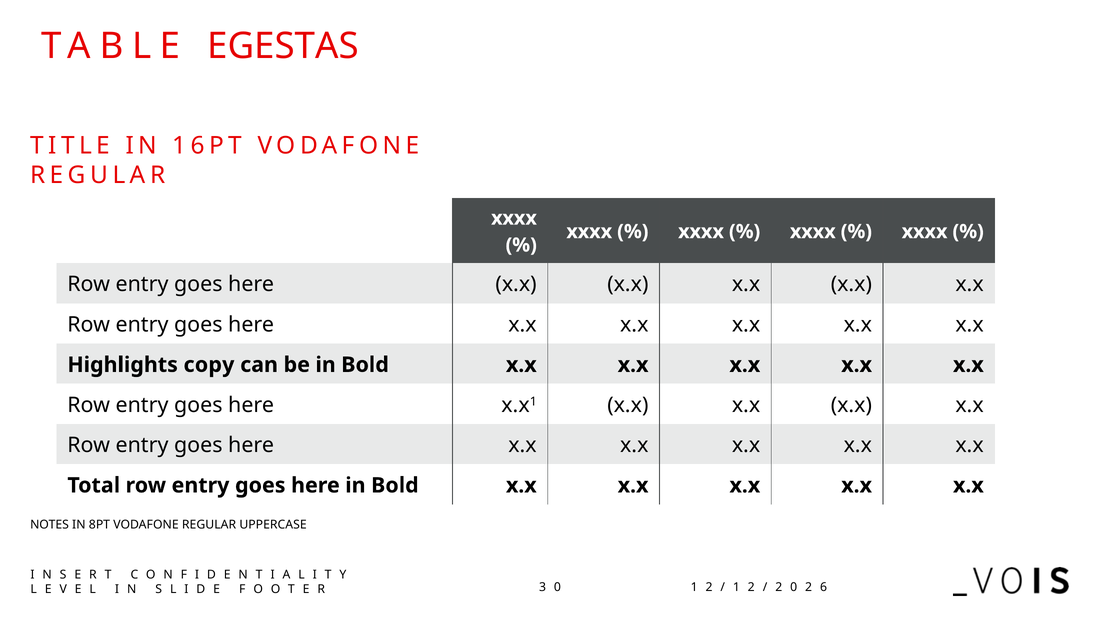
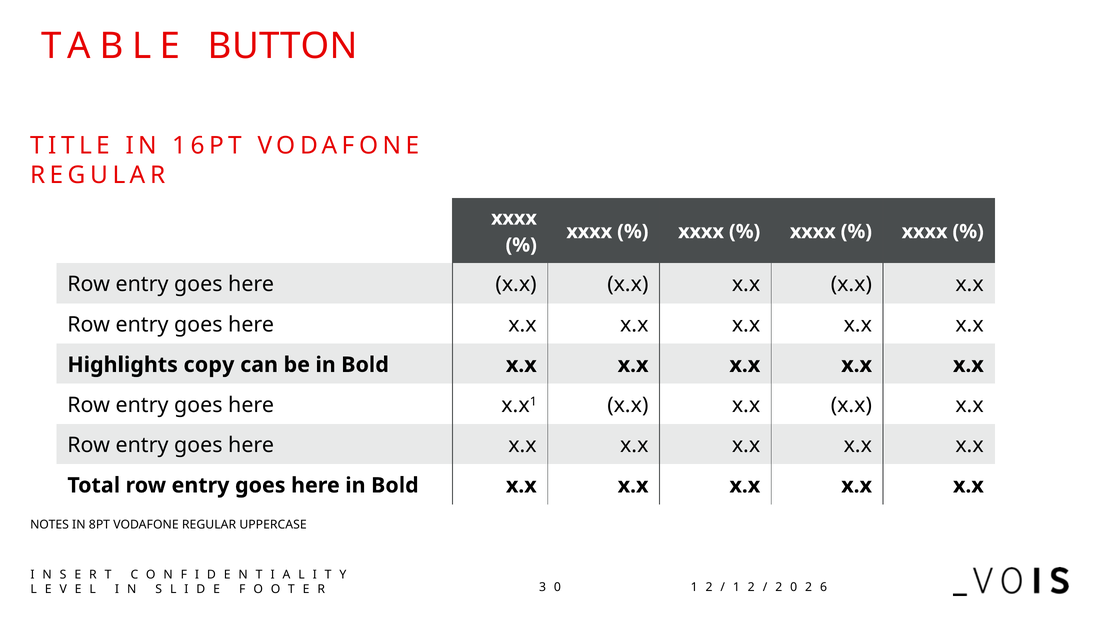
EGESTAS: EGESTAS -> BUTTON
